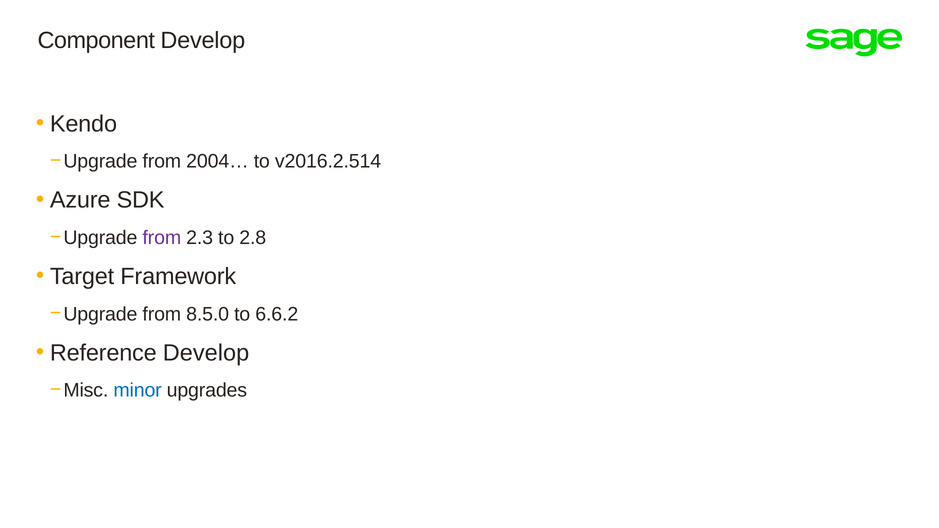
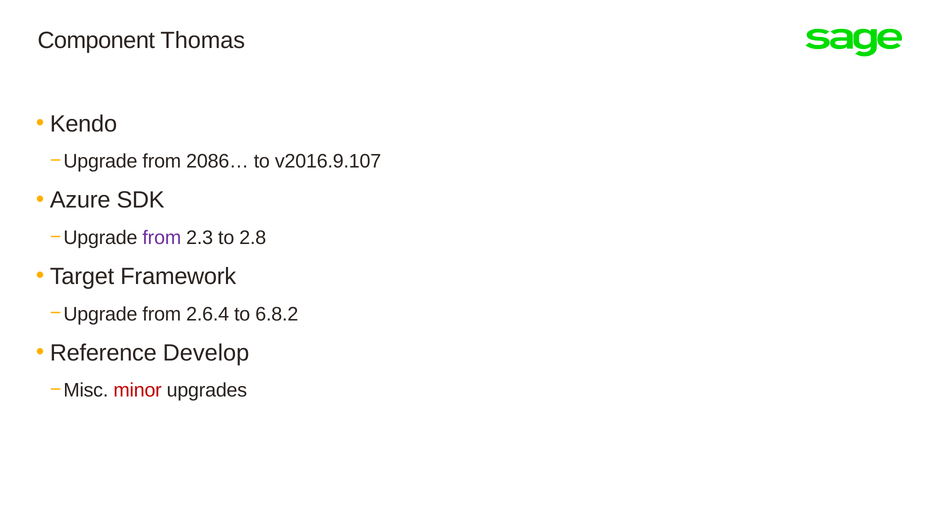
Component Develop: Develop -> Thomas
2004…: 2004… -> 2086…
v2016.2.514: v2016.2.514 -> v2016.9.107
8.5.0: 8.5.0 -> 2.6.4
6.6.2: 6.6.2 -> 6.8.2
minor colour: blue -> red
